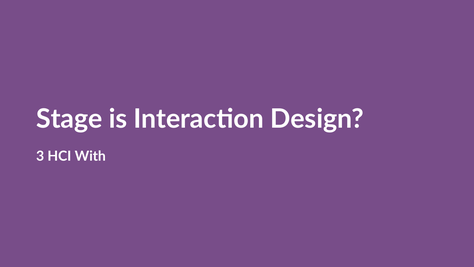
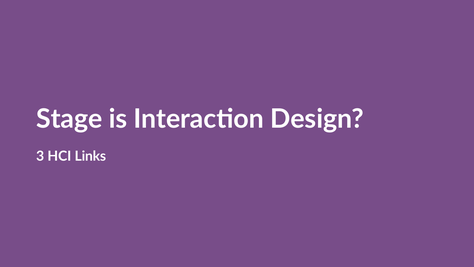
With: With -> Links
